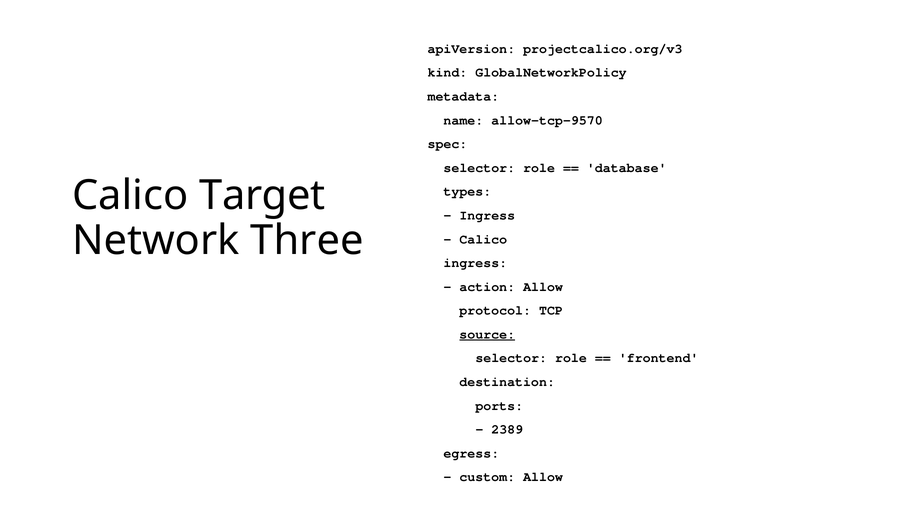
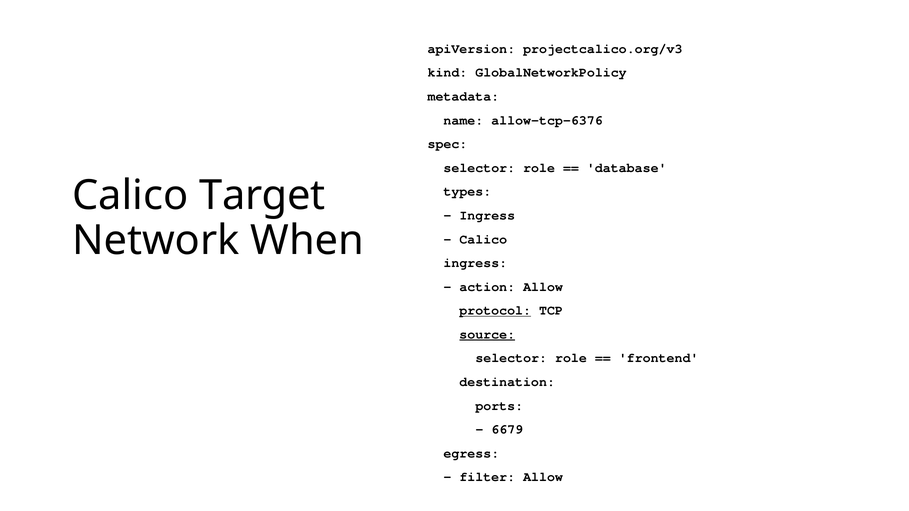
allow-tcp-9570: allow-tcp-9570 -> allow-tcp-6376
Three: Three -> When
protocol underline: none -> present
2389: 2389 -> 6679
custom: custom -> filter
